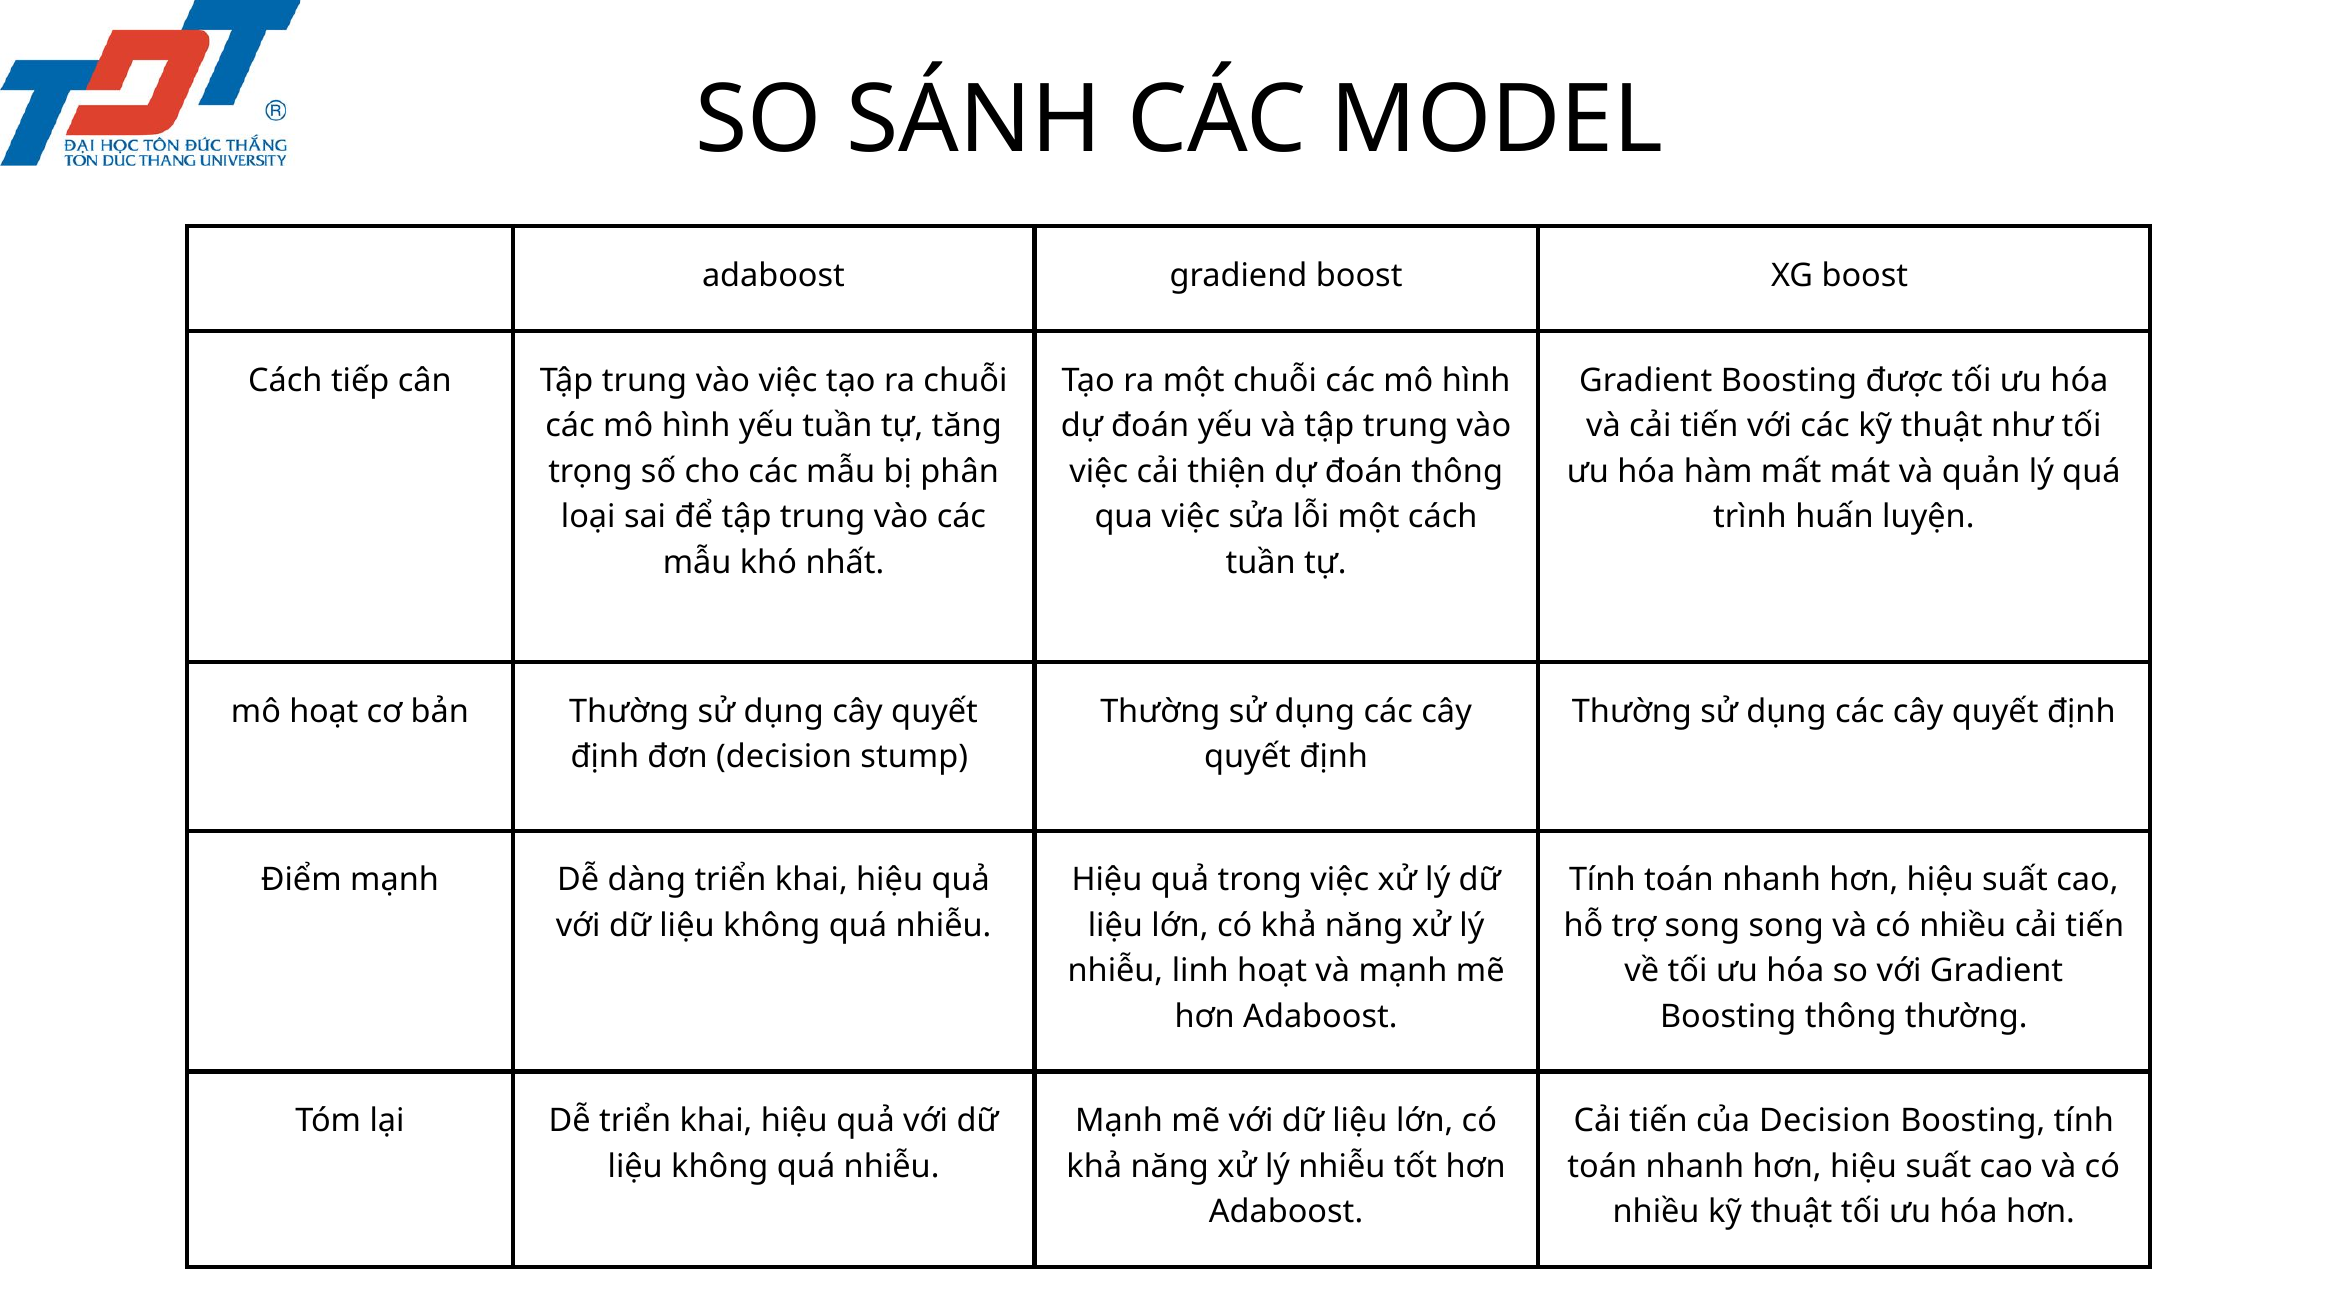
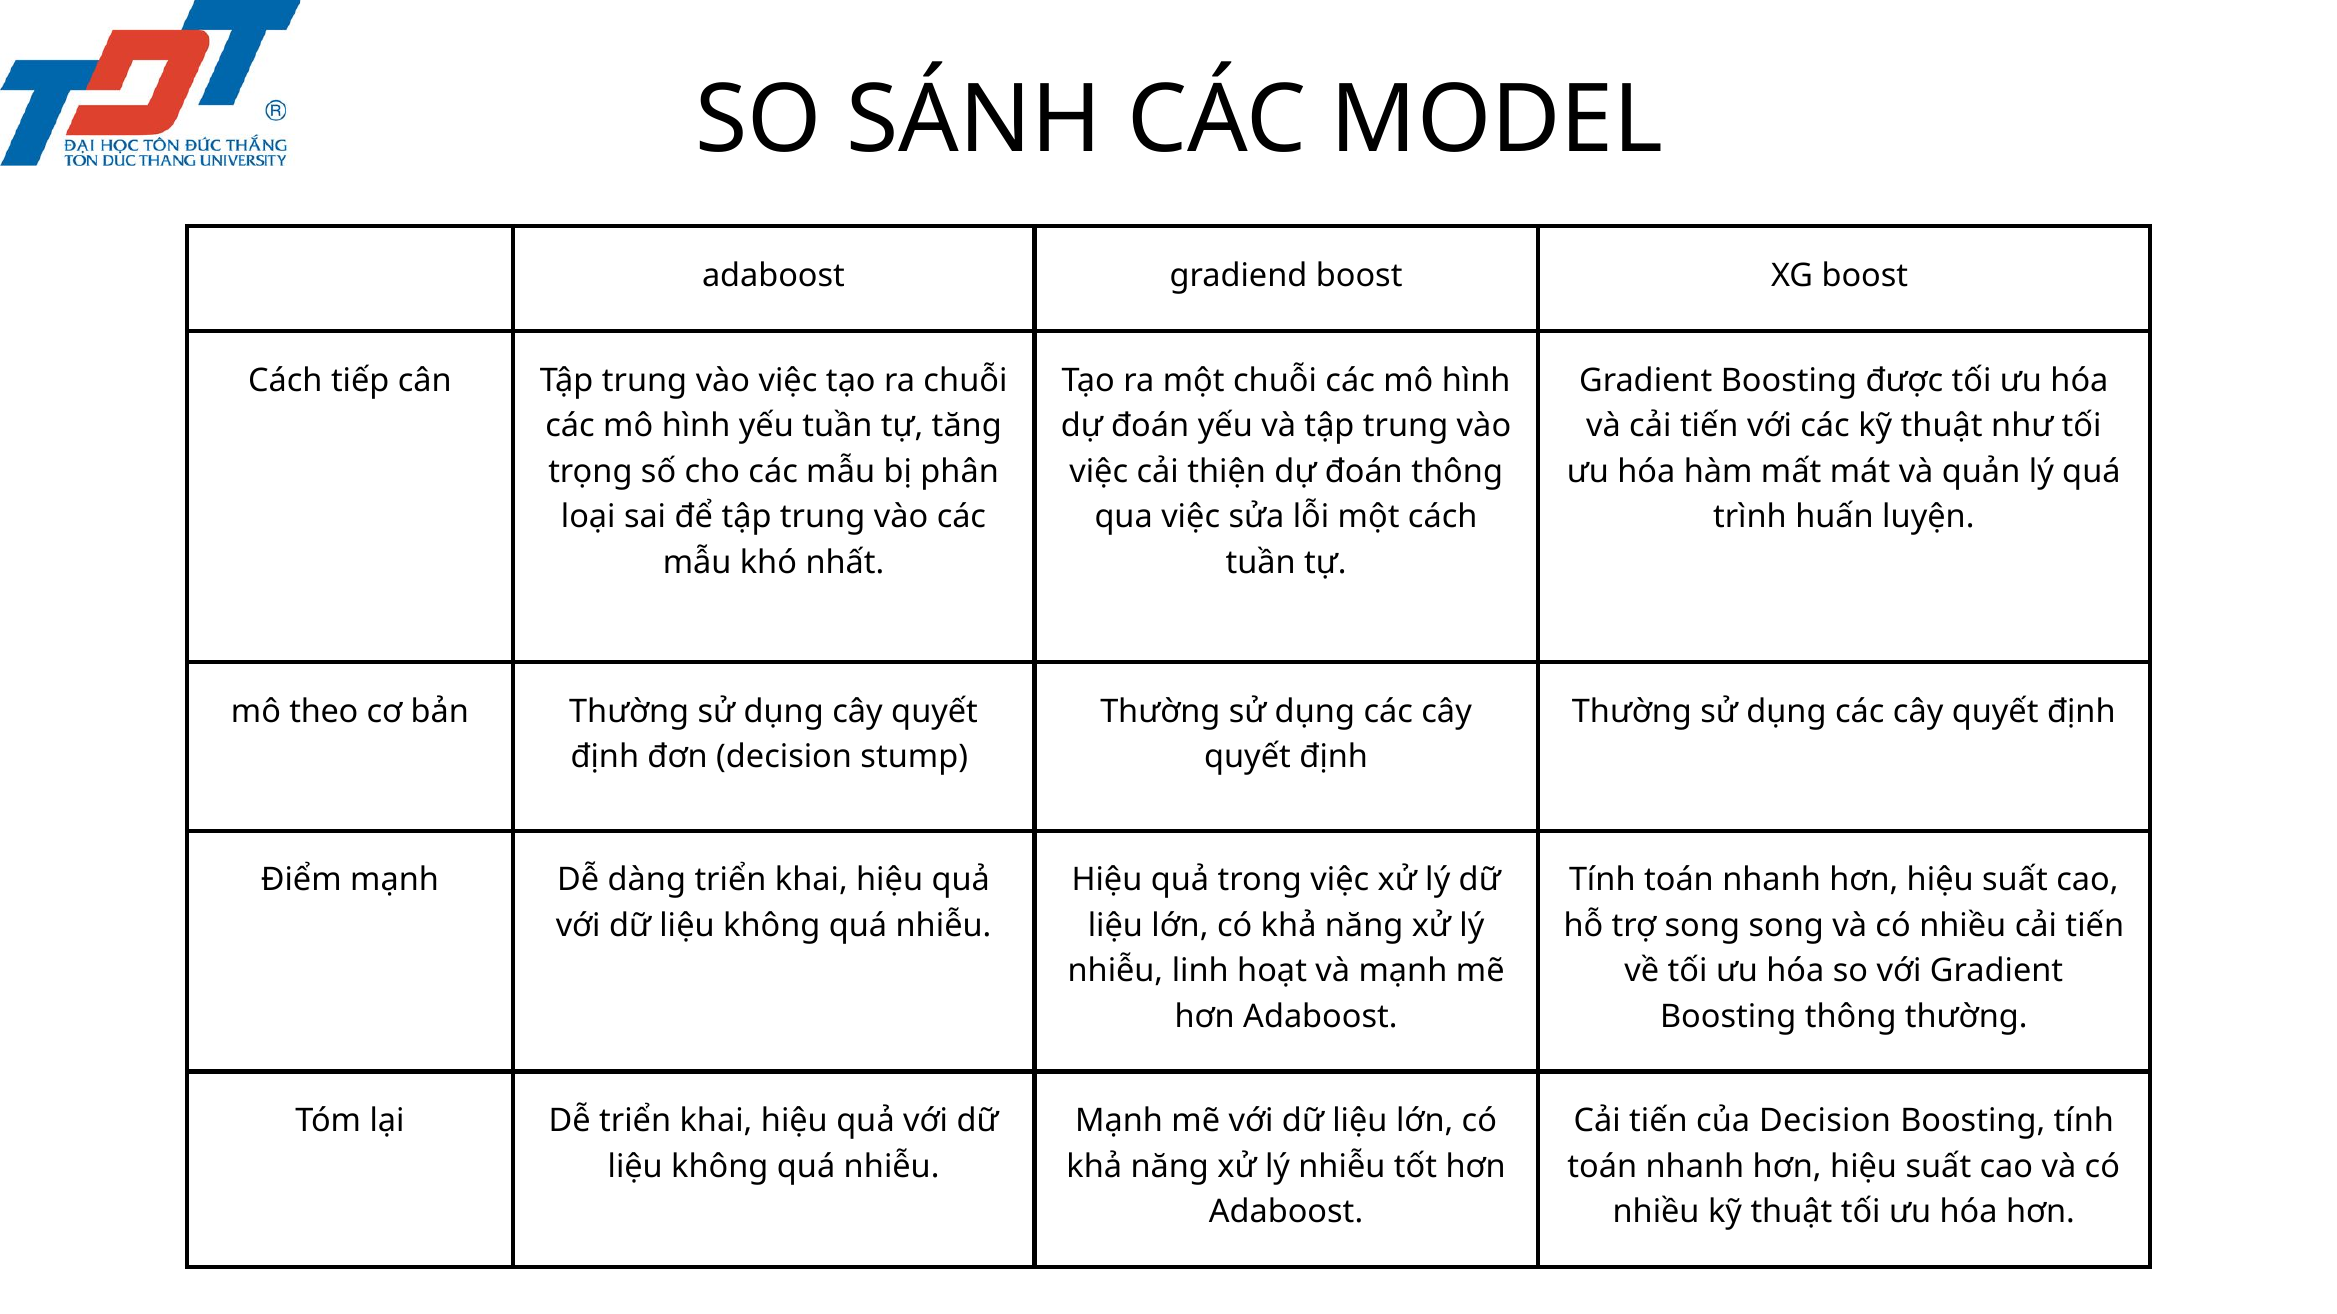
mô hoạt: hoạt -> theo
